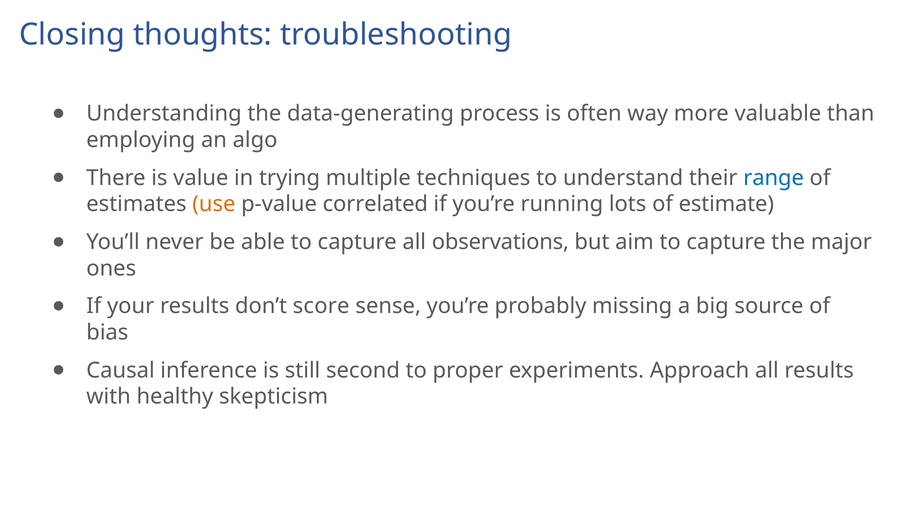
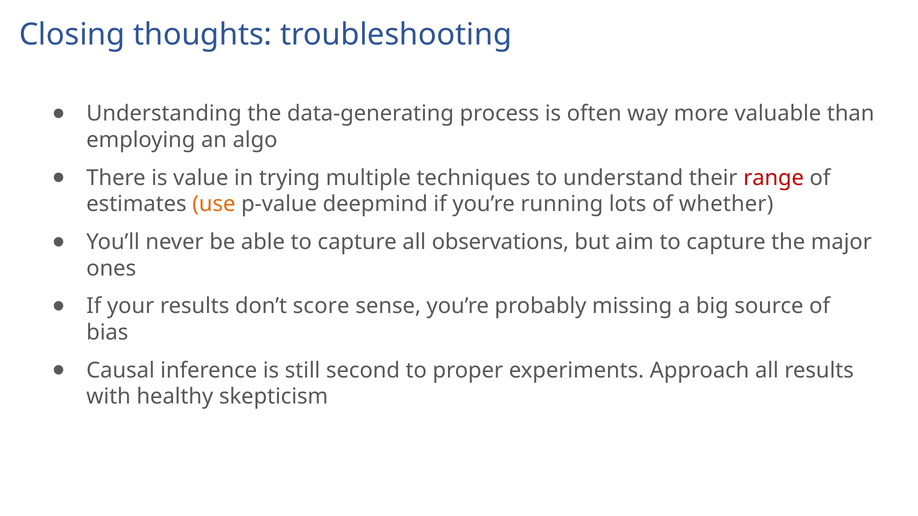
range colour: blue -> red
correlated: correlated -> deepmind
estimate: estimate -> whether
